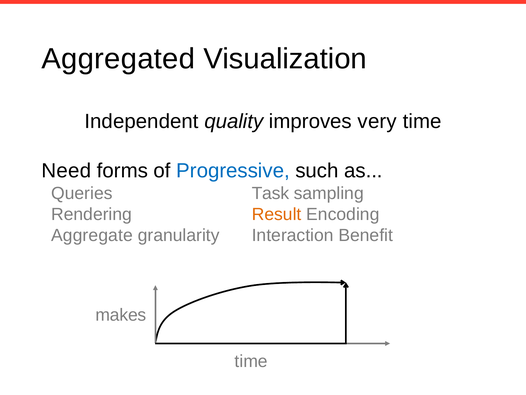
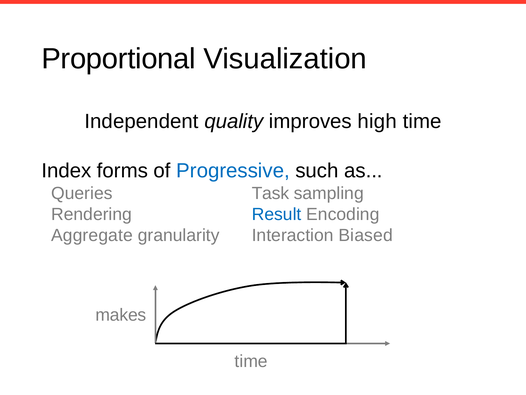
Aggregated: Aggregated -> Proportional
very: very -> high
Need: Need -> Index
Result colour: orange -> blue
Benefit: Benefit -> Biased
